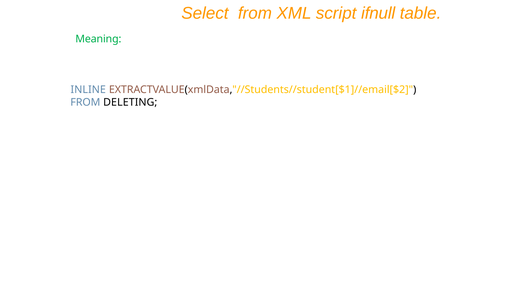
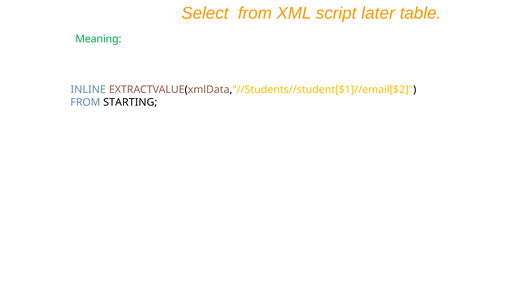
ifnull: ifnull -> later
DELETING: DELETING -> STARTING
